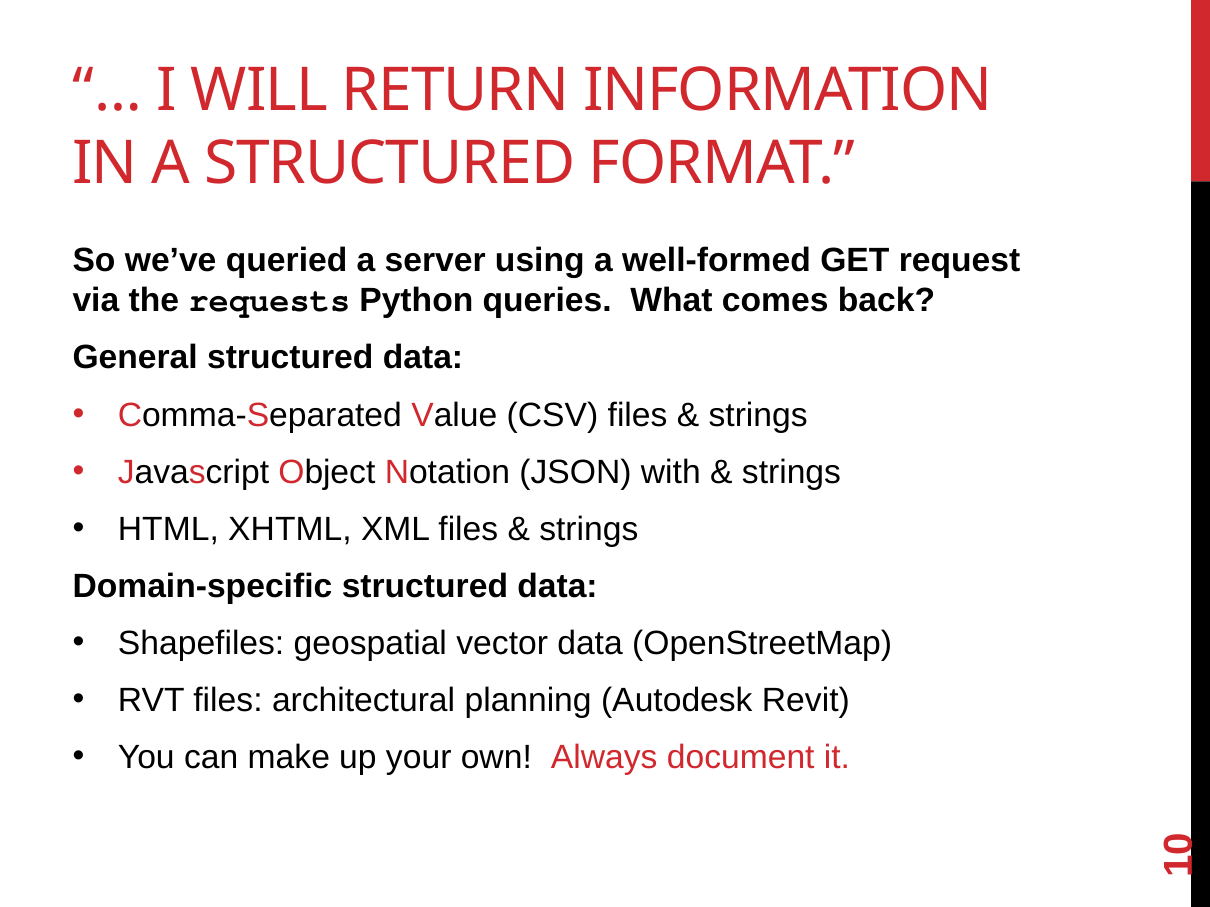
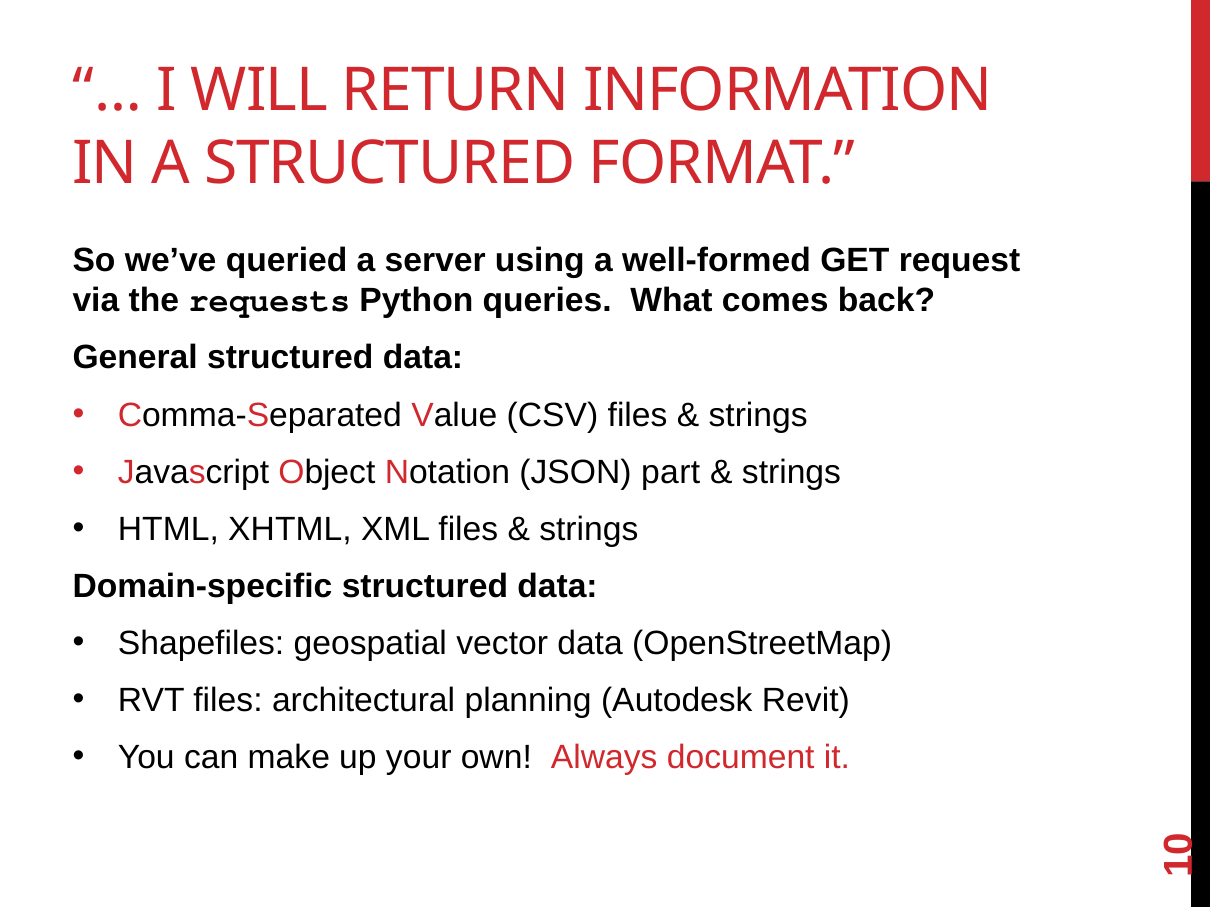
with: with -> part
